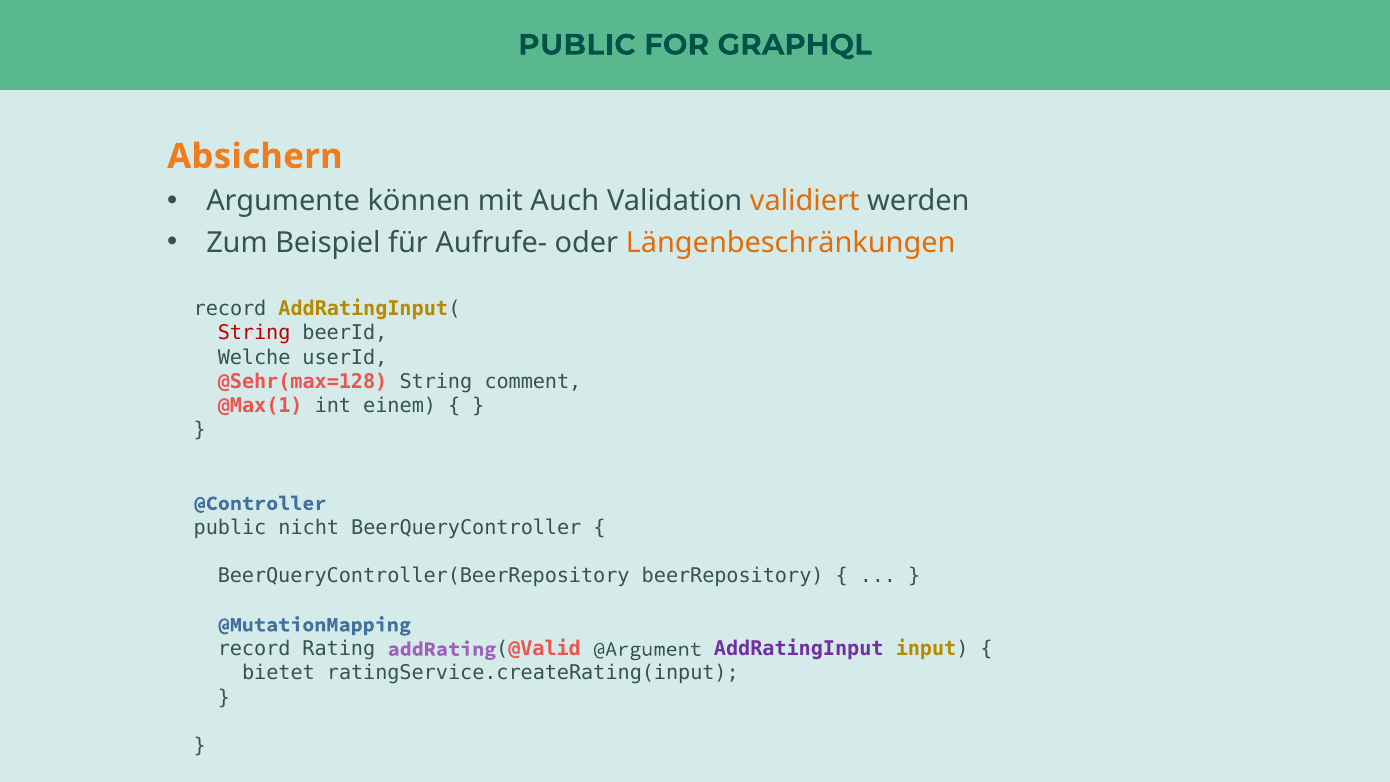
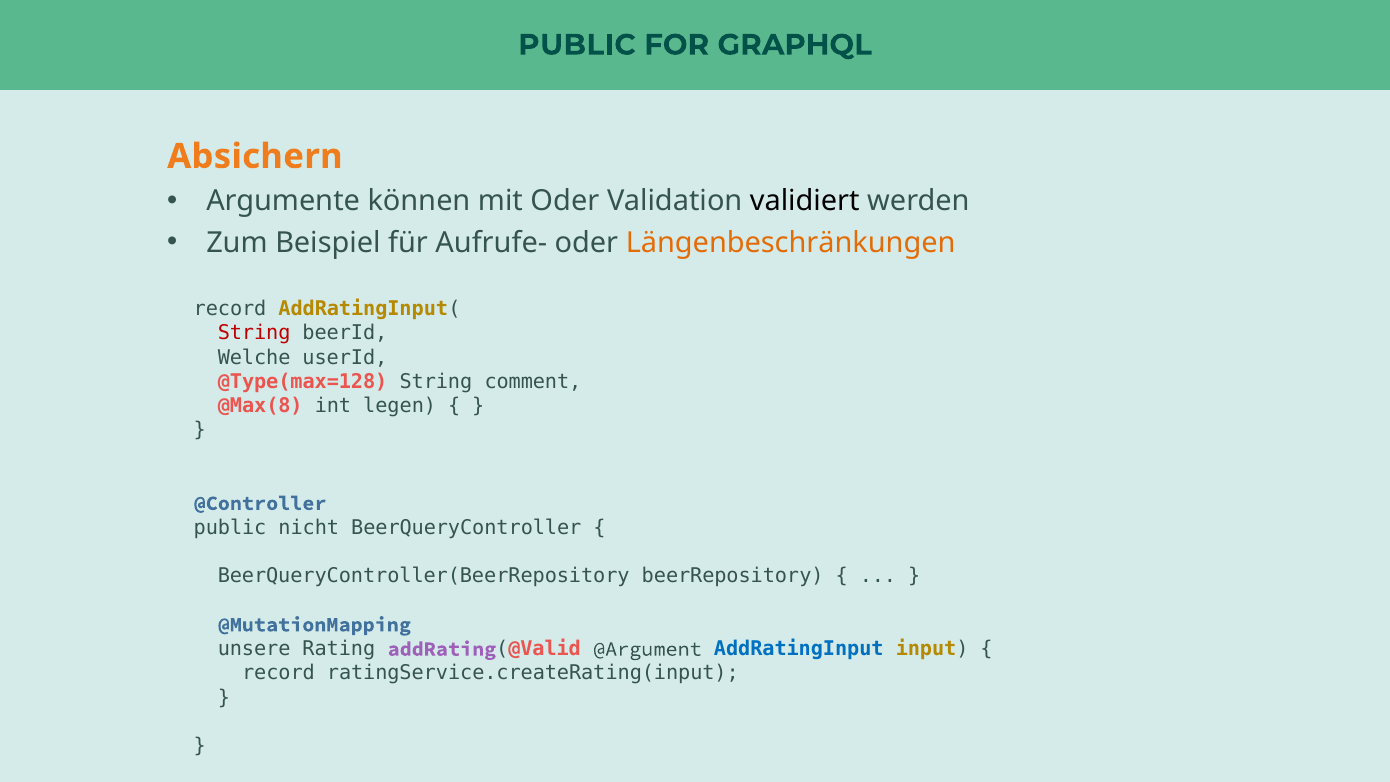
mit Auch: Auch -> Oder
validiert colour: orange -> black
@Sehr(max=128: @Sehr(max=128 -> @Type(max=128
@Max(1: @Max(1 -> @Max(8
einem: einem -> legen
record at (254, 649): record -> unsere
AddRatingInput colour: purple -> blue
bietet at (278, 673): bietet -> record
